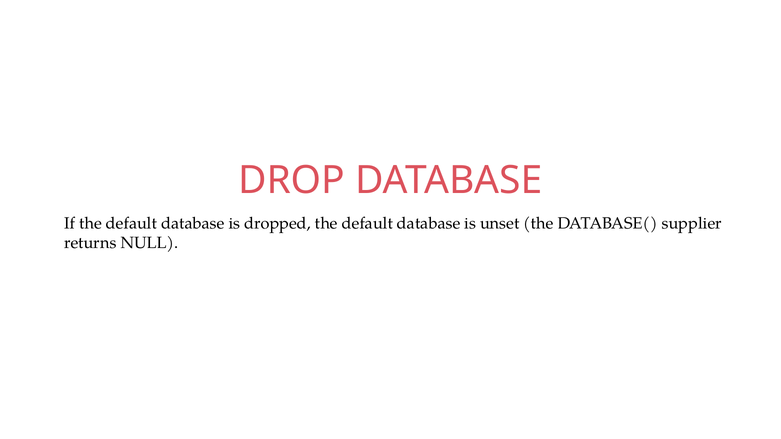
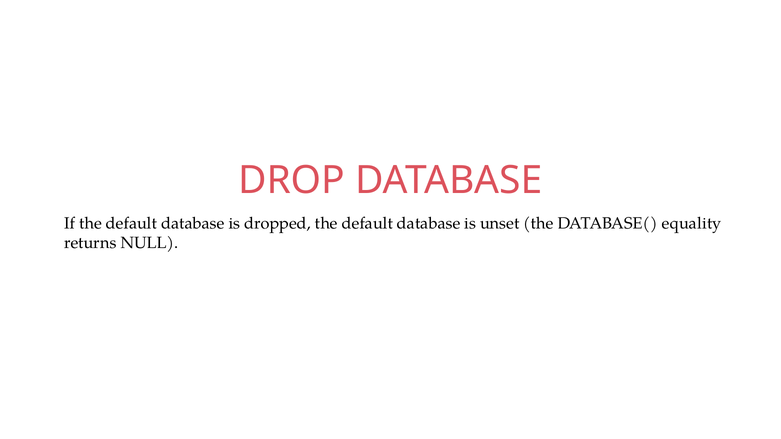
supplier: supplier -> equality
